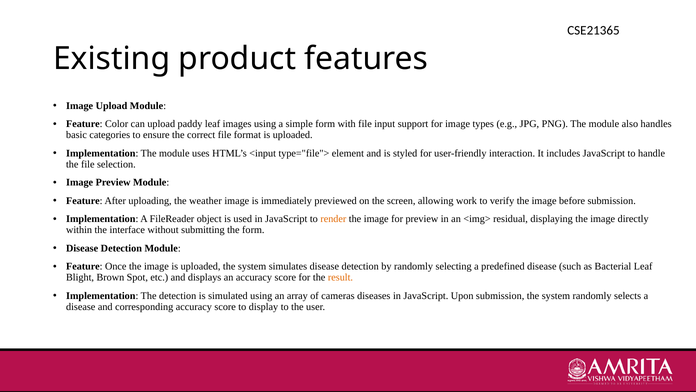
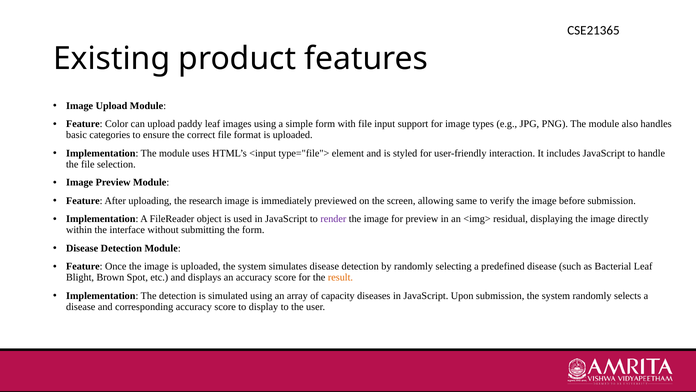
weather: weather -> research
work: work -> same
render colour: orange -> purple
cameras: cameras -> capacity
